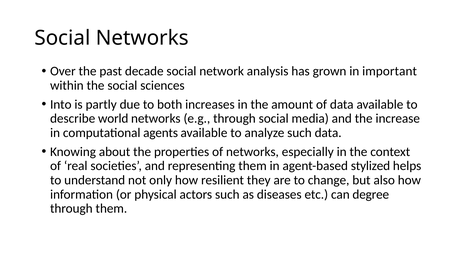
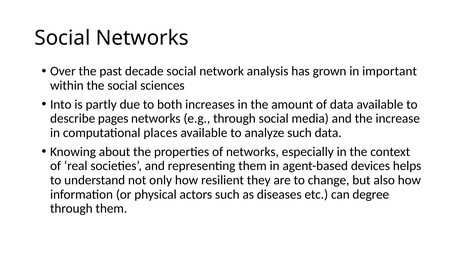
world: world -> pages
agents: agents -> places
stylized: stylized -> devices
